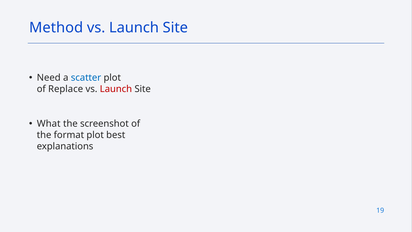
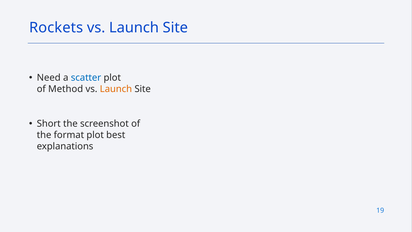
Method: Method -> Rockets
Replace: Replace -> Method
Launch at (116, 89) colour: red -> orange
What: What -> Short
